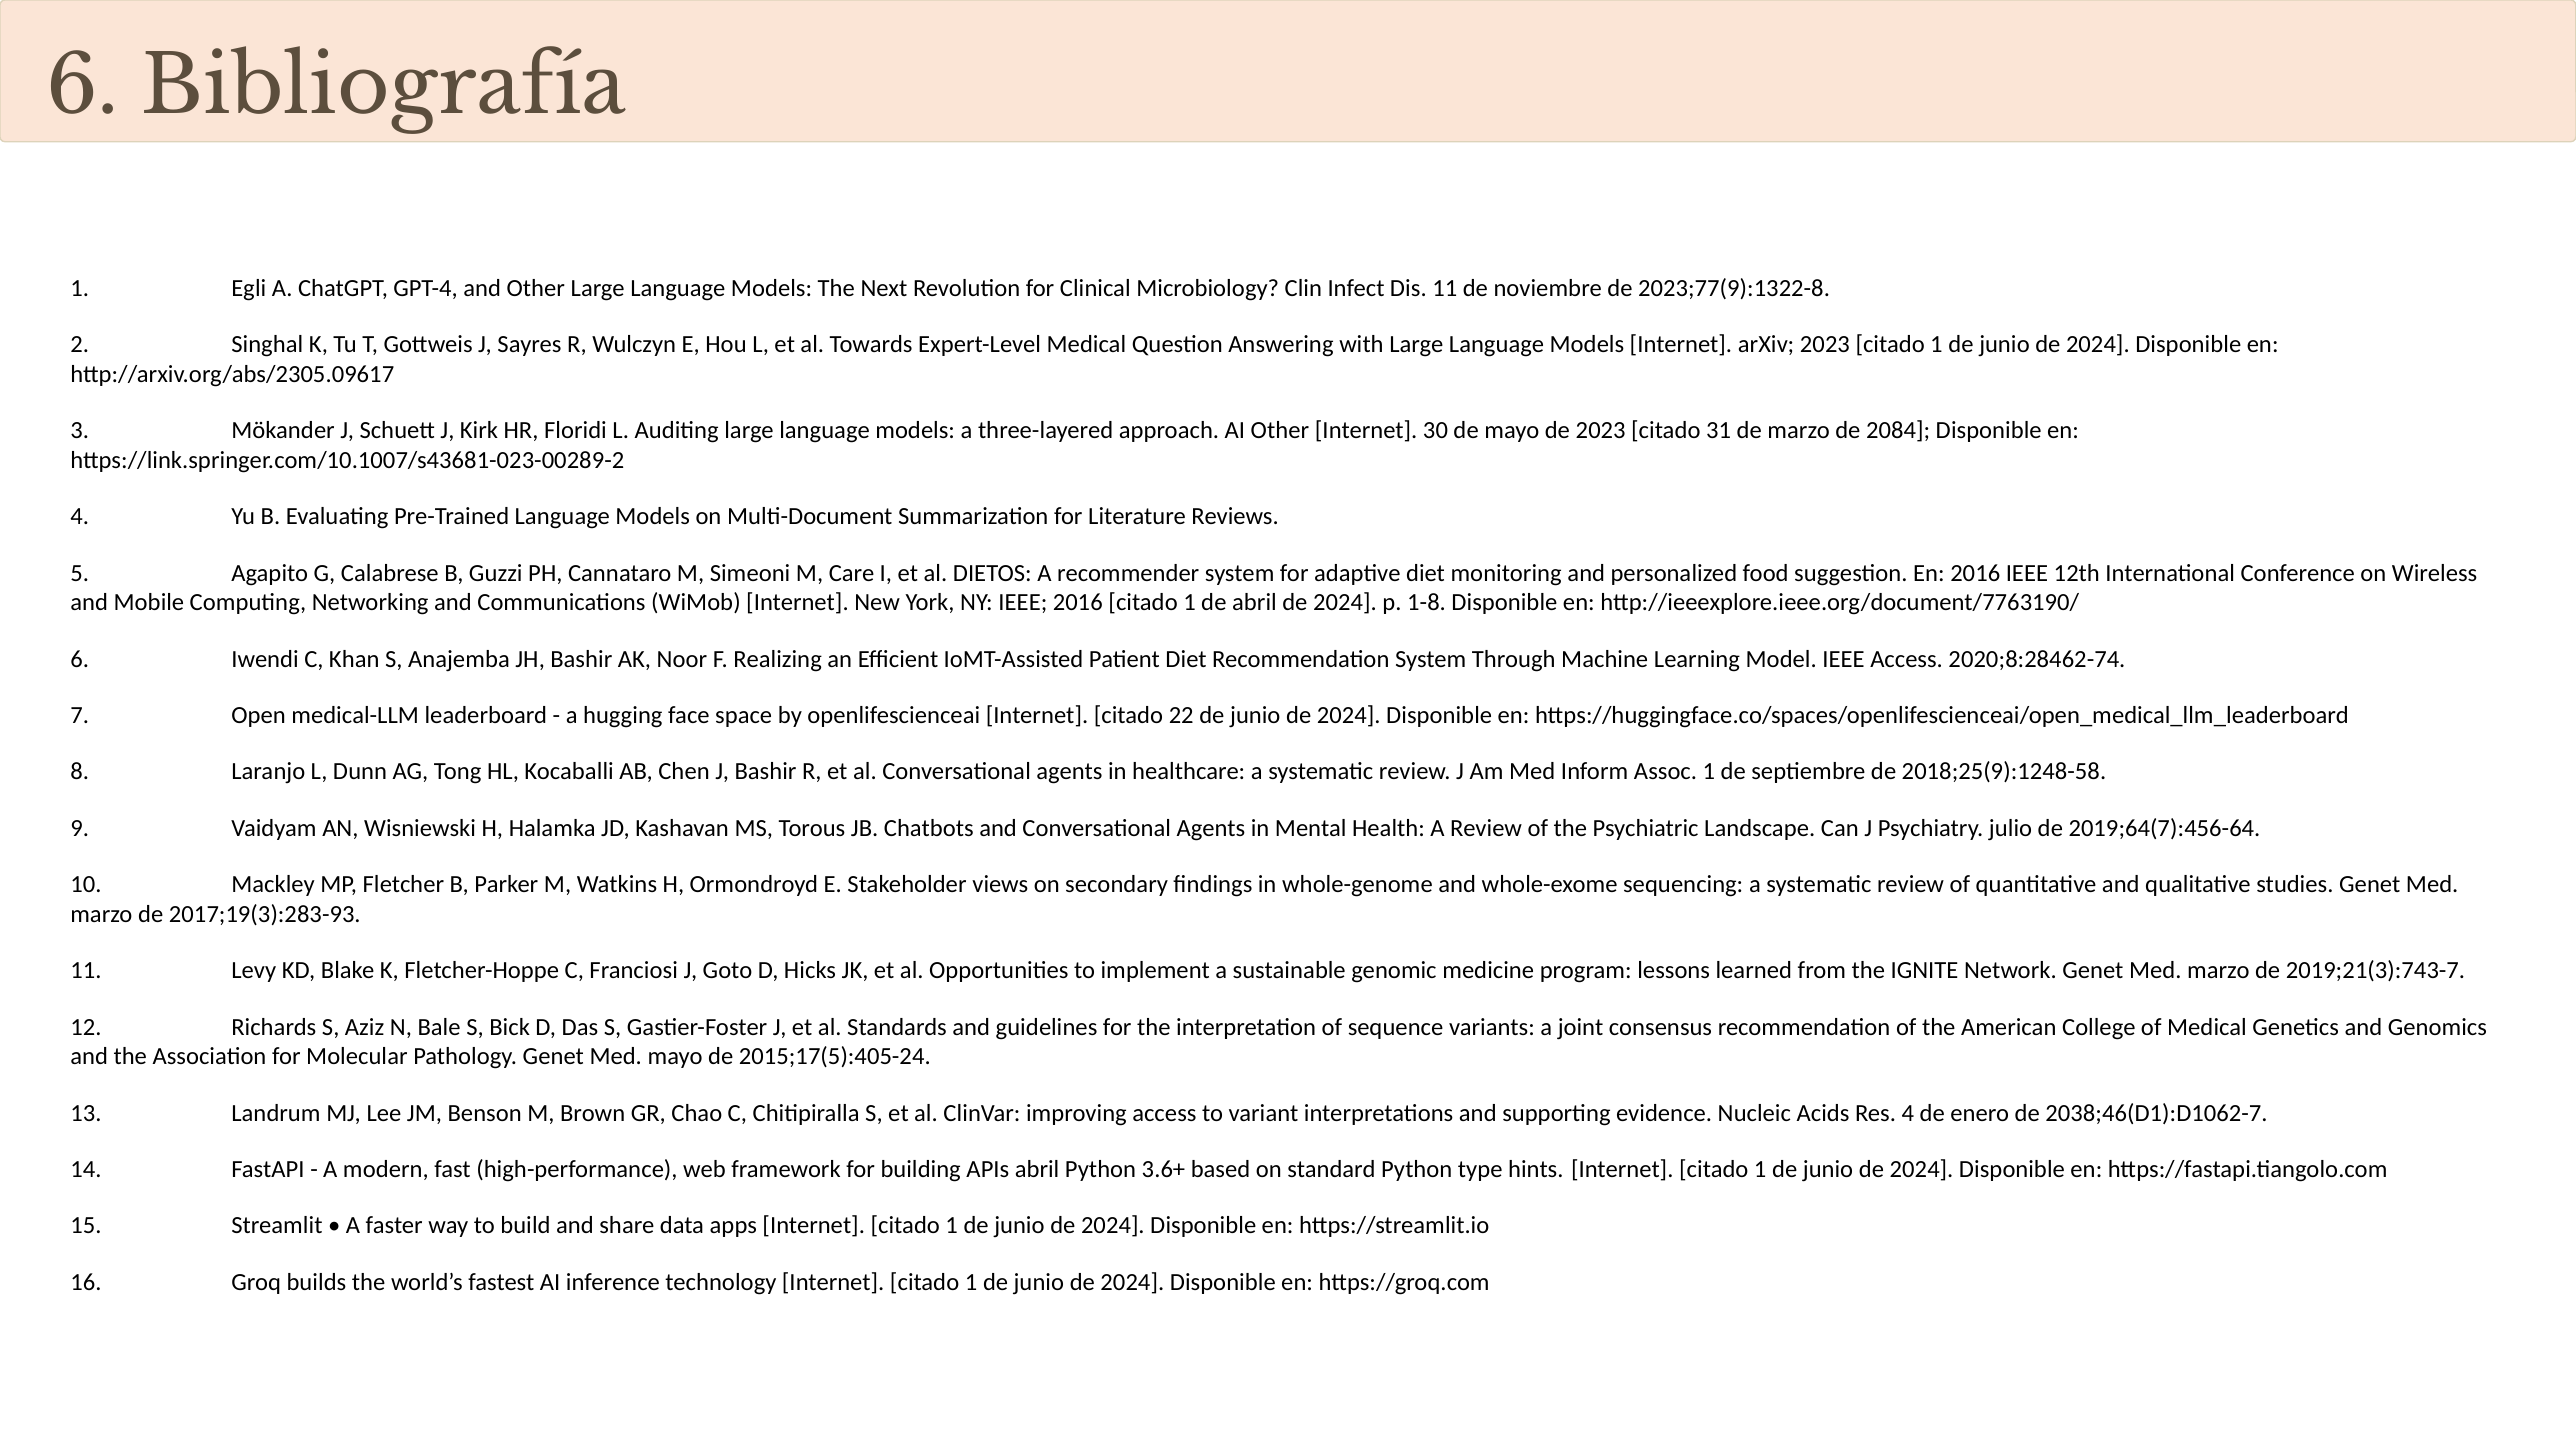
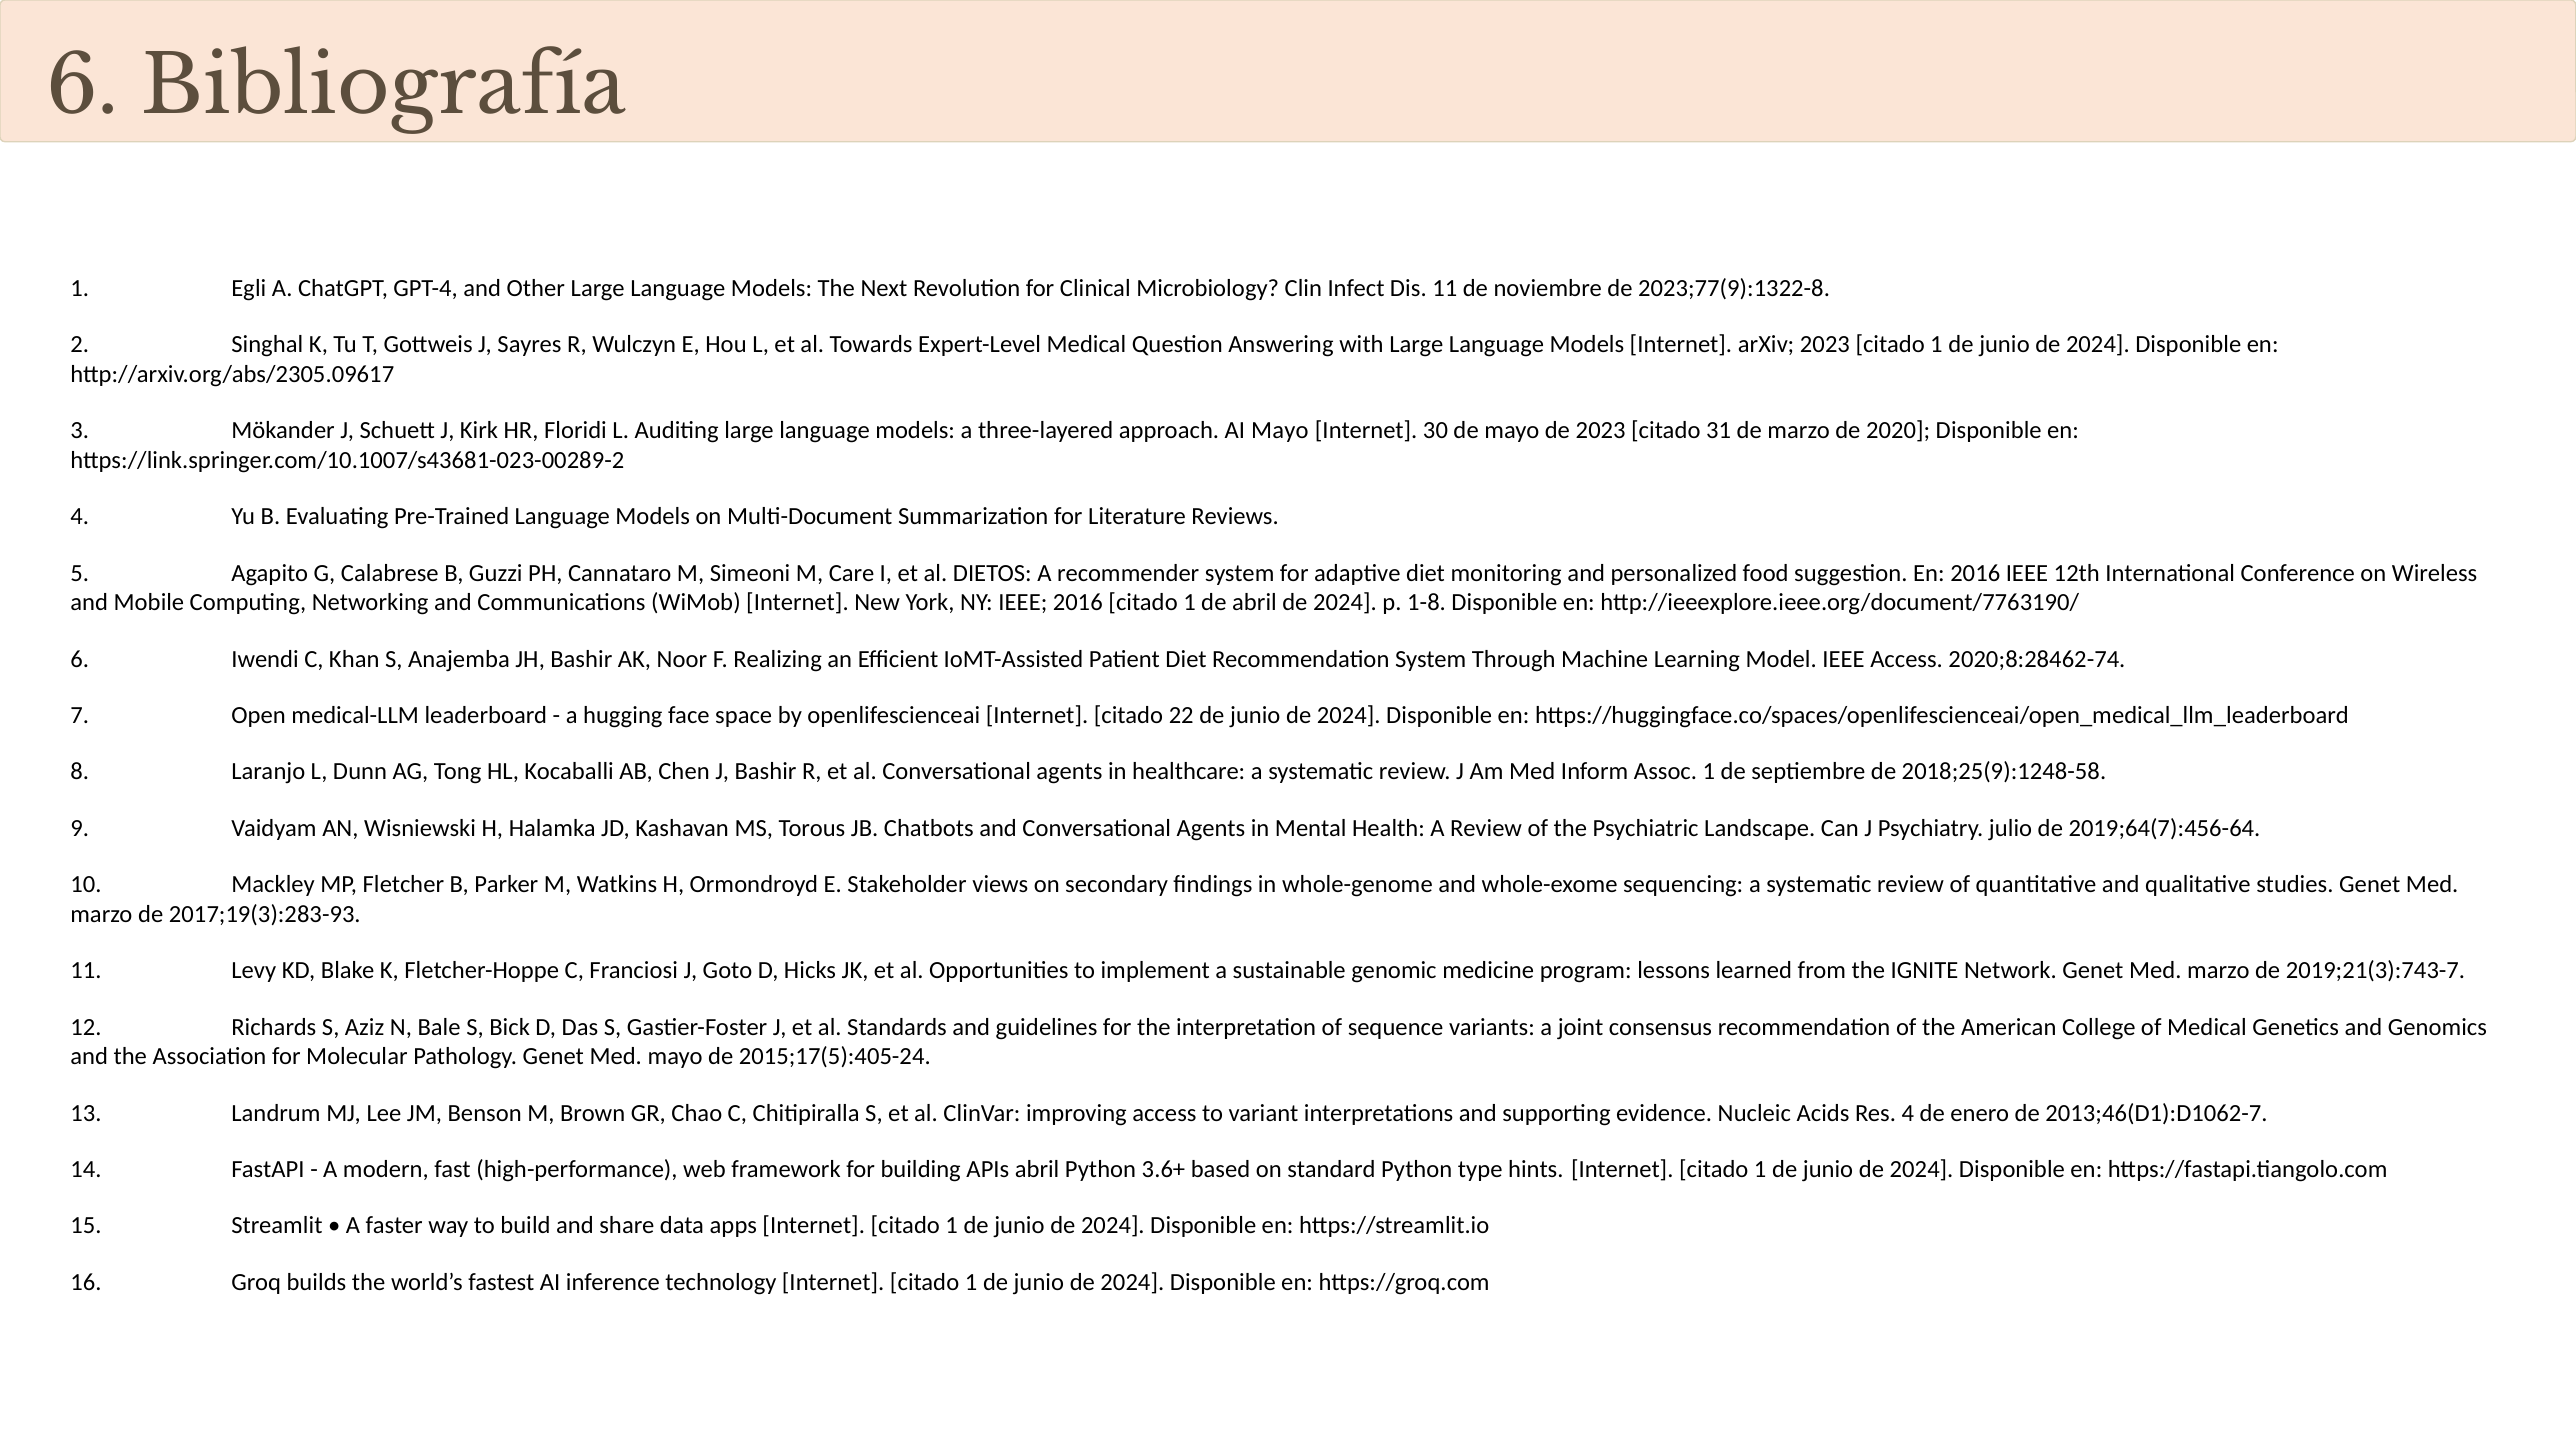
AI Other: Other -> Mayo
2084: 2084 -> 2020
2038;46(D1):D1062-7: 2038;46(D1):D1062-7 -> 2013;46(D1):D1062-7
